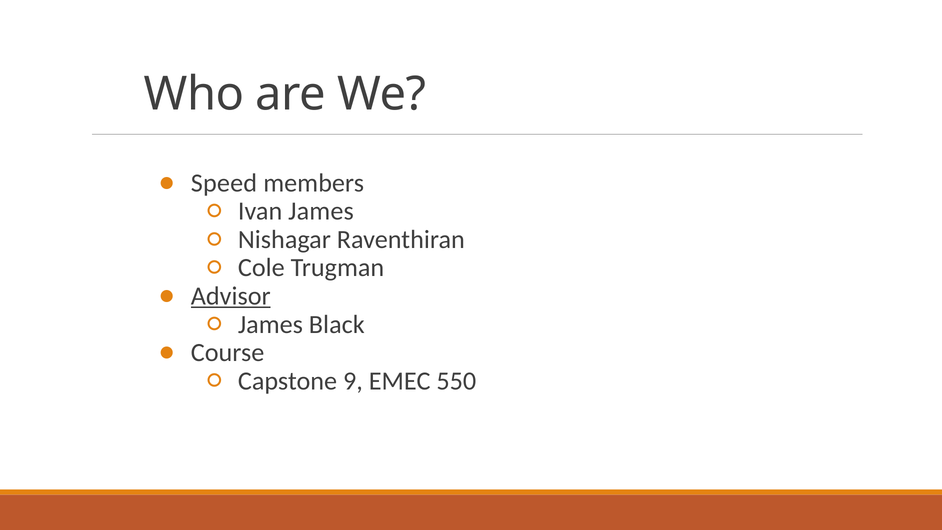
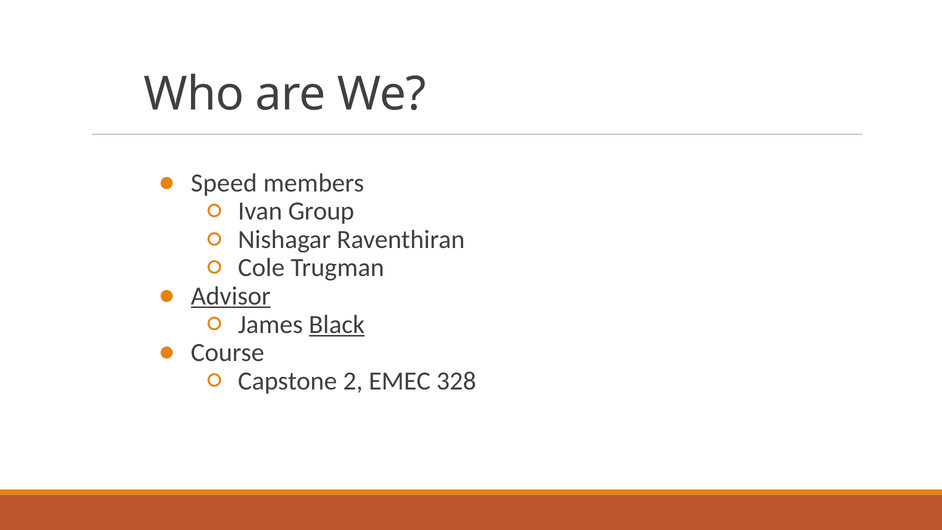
Ivan James: James -> Group
Black underline: none -> present
9: 9 -> 2
550: 550 -> 328
